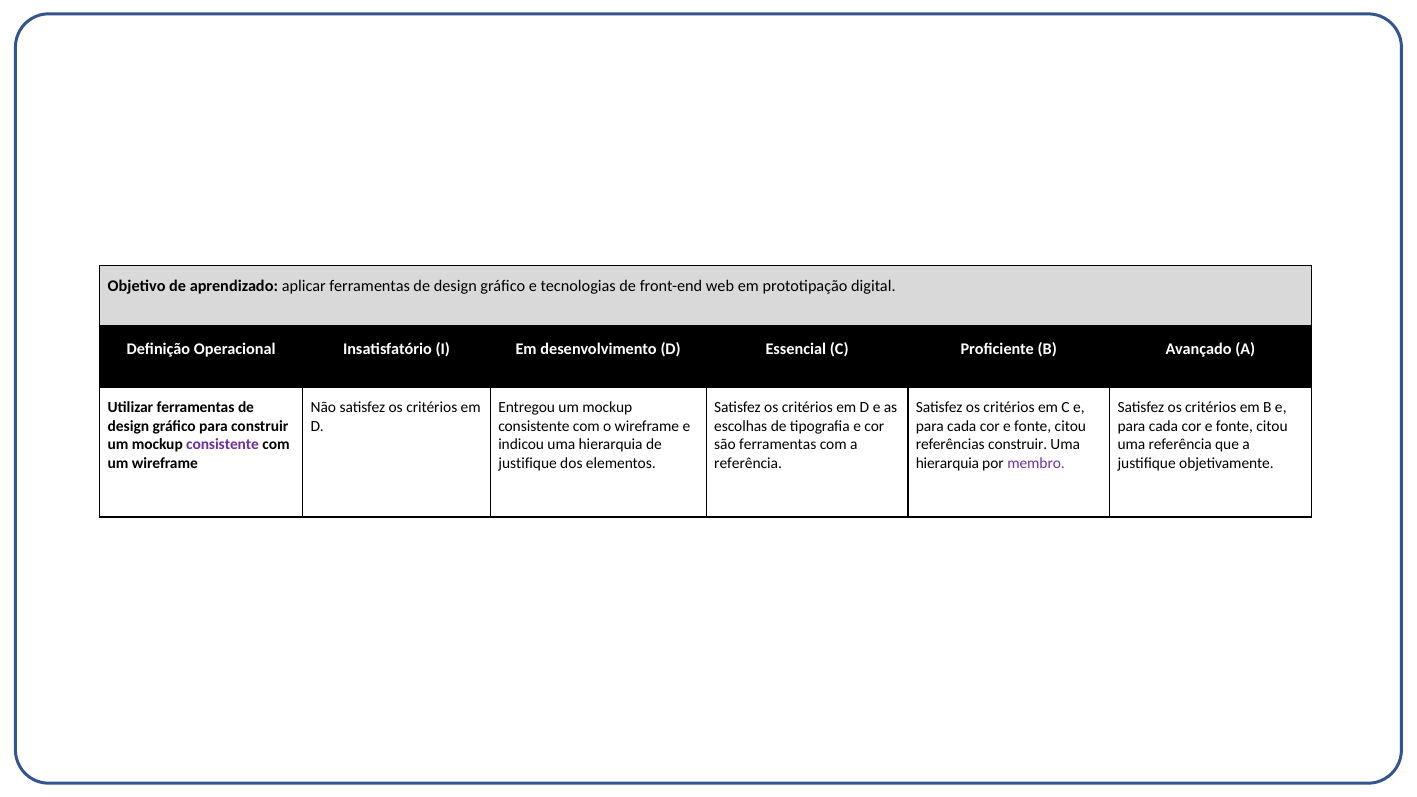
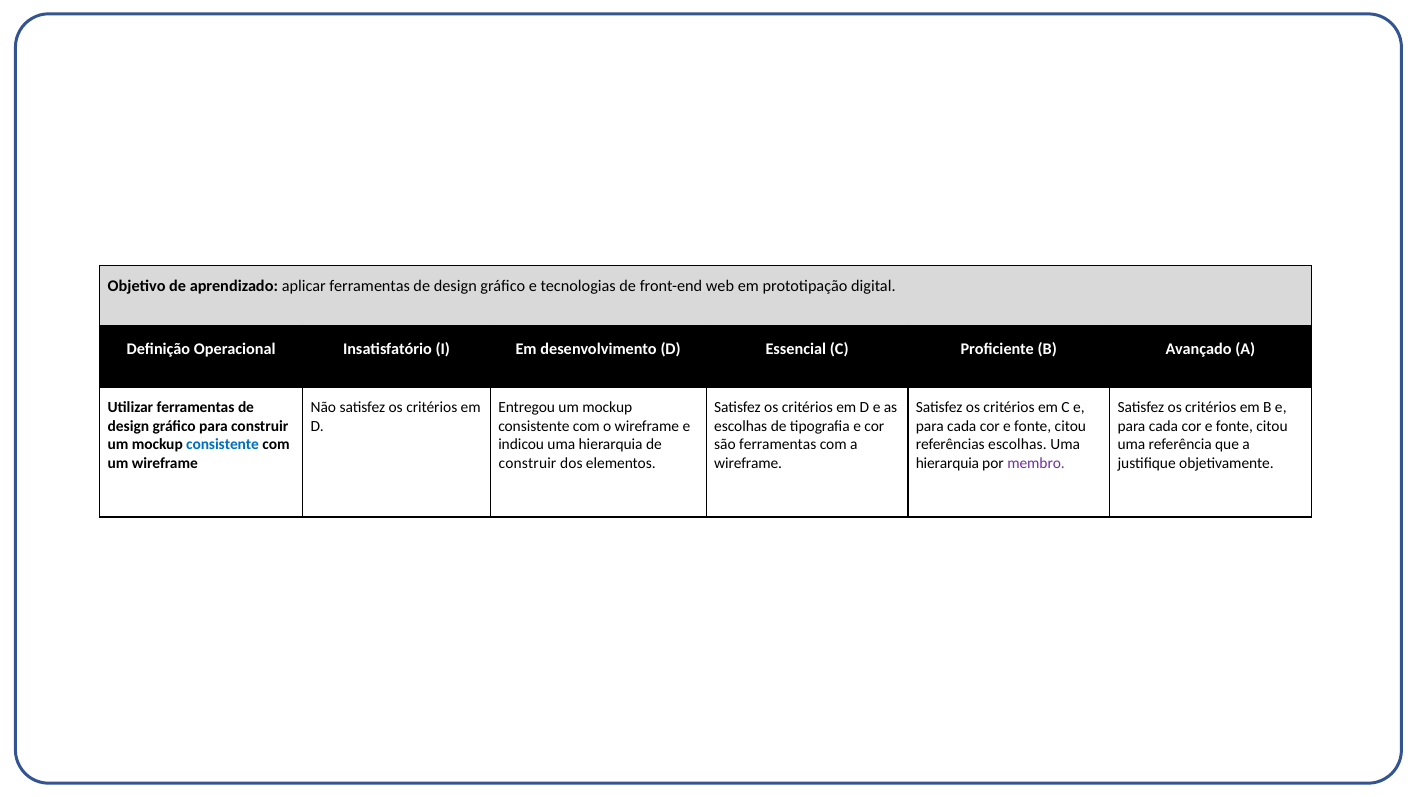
consistente at (223, 445) colour: purple -> blue
referências construir: construir -> escolhas
justifique at (528, 464): justifique -> construir
referência at (748, 464): referência -> wireframe
